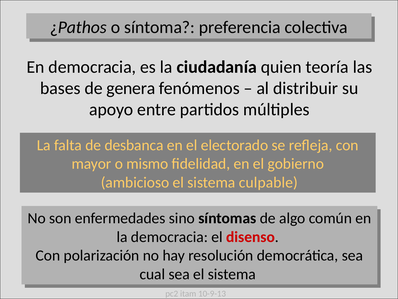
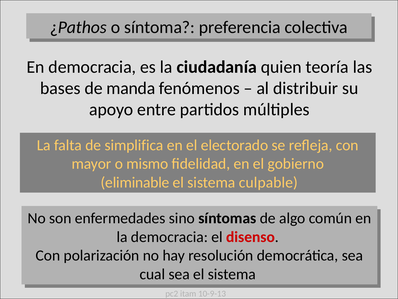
genera: genera -> manda
desbanca: desbanca -> simplifica
ambicioso: ambicioso -> eliminable
